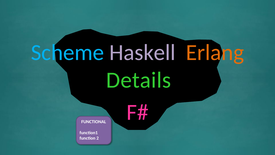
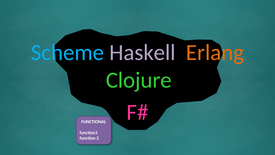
Details: Details -> Clojure
